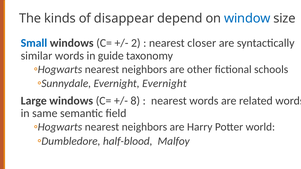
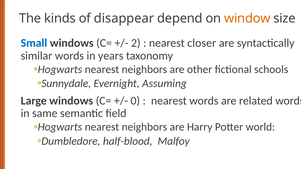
window colour: blue -> orange
guide: guide -> years
Evernight Evernight: Evernight -> Assuming
8: 8 -> 0
